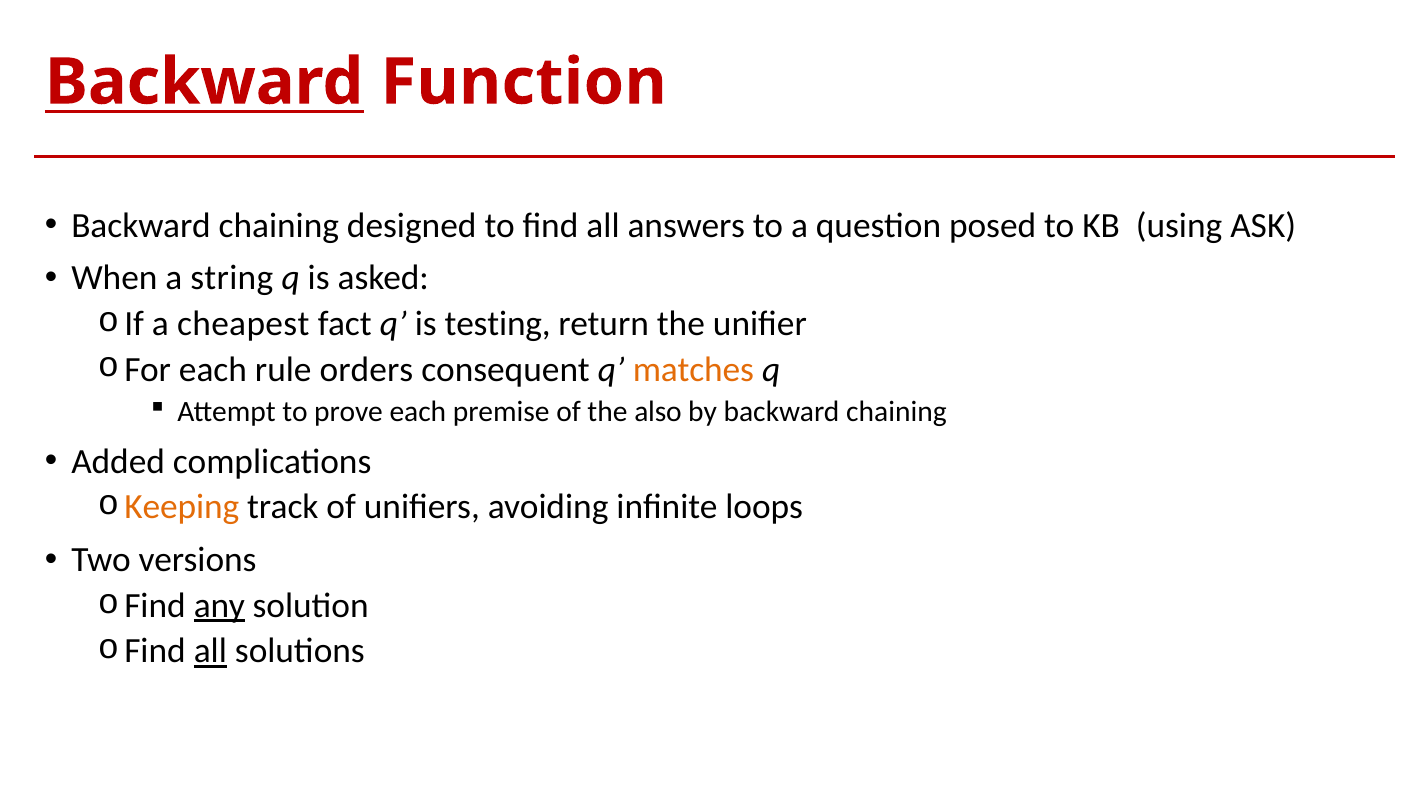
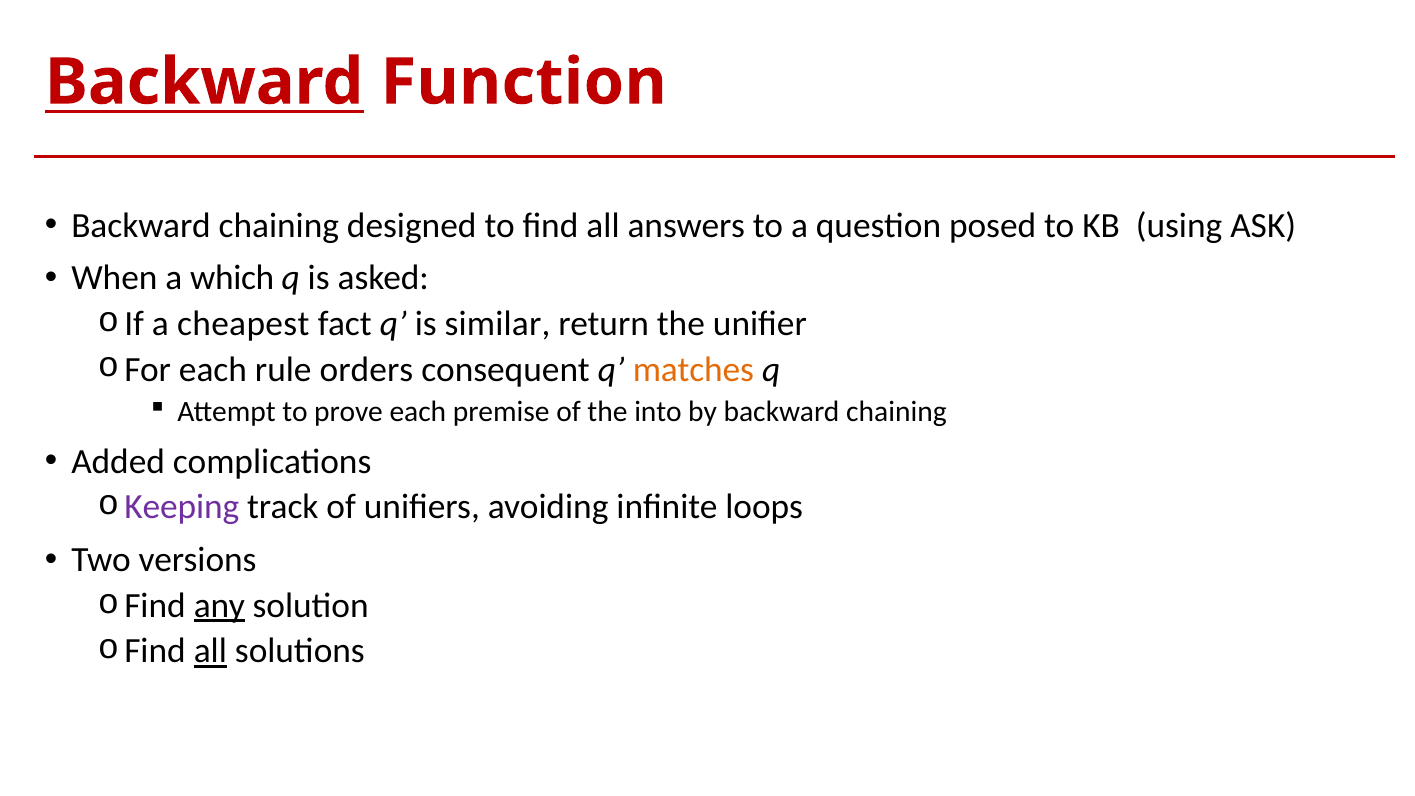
string: string -> which
testing: testing -> similar
also: also -> into
Keeping colour: orange -> purple
